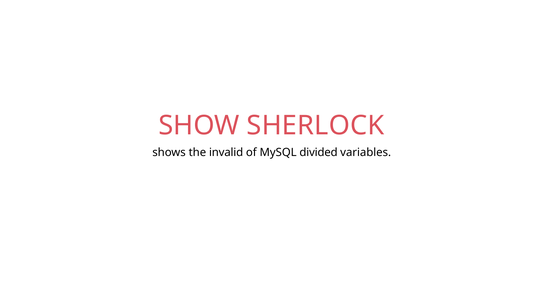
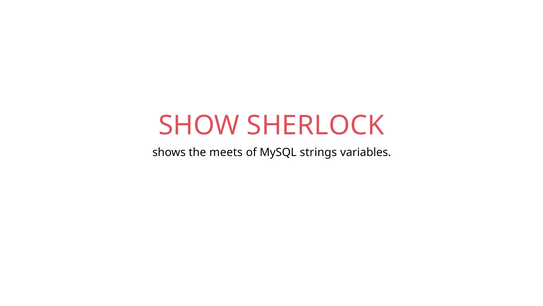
invalid: invalid -> meets
divided: divided -> strings
